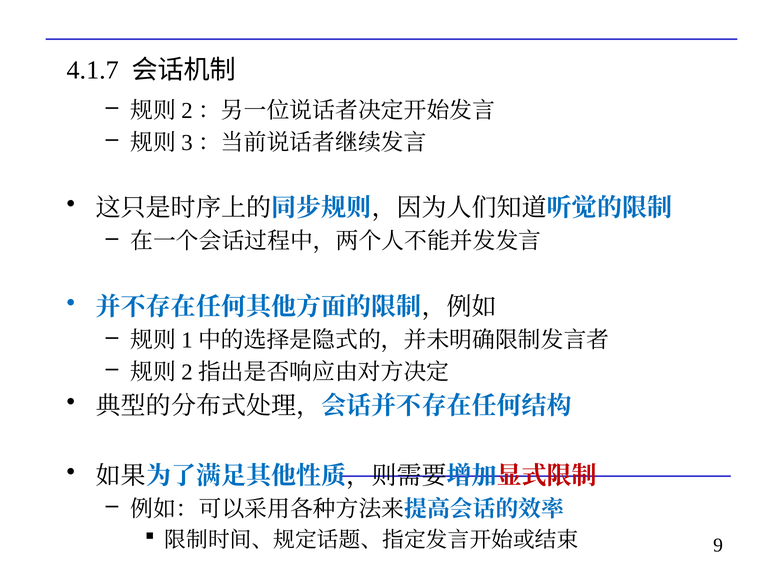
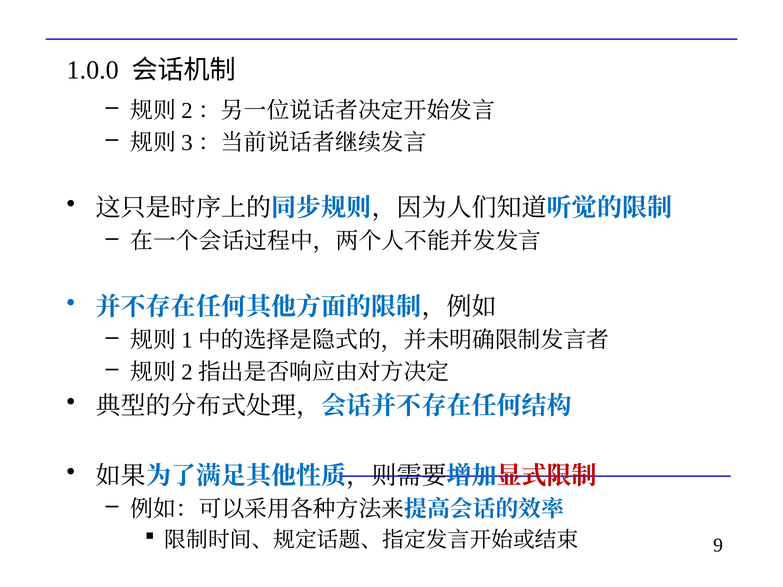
4.1.7: 4.1.7 -> 1.0.0
